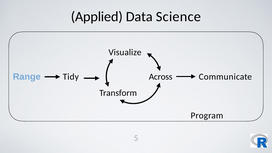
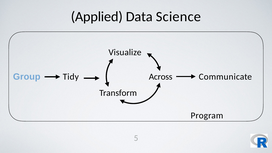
Range: Range -> Group
